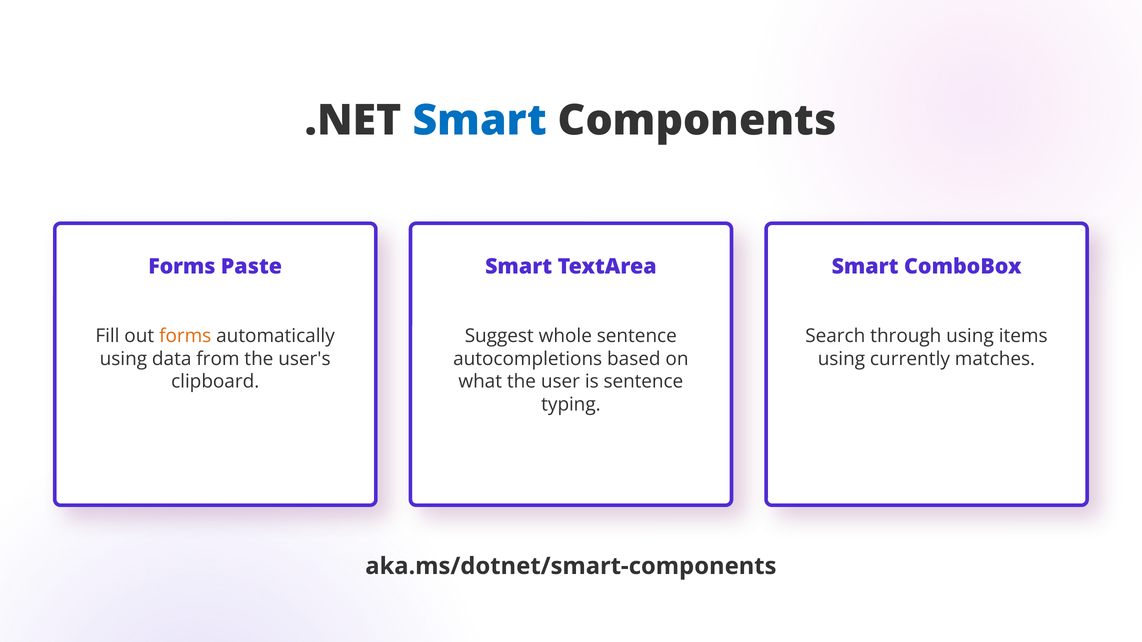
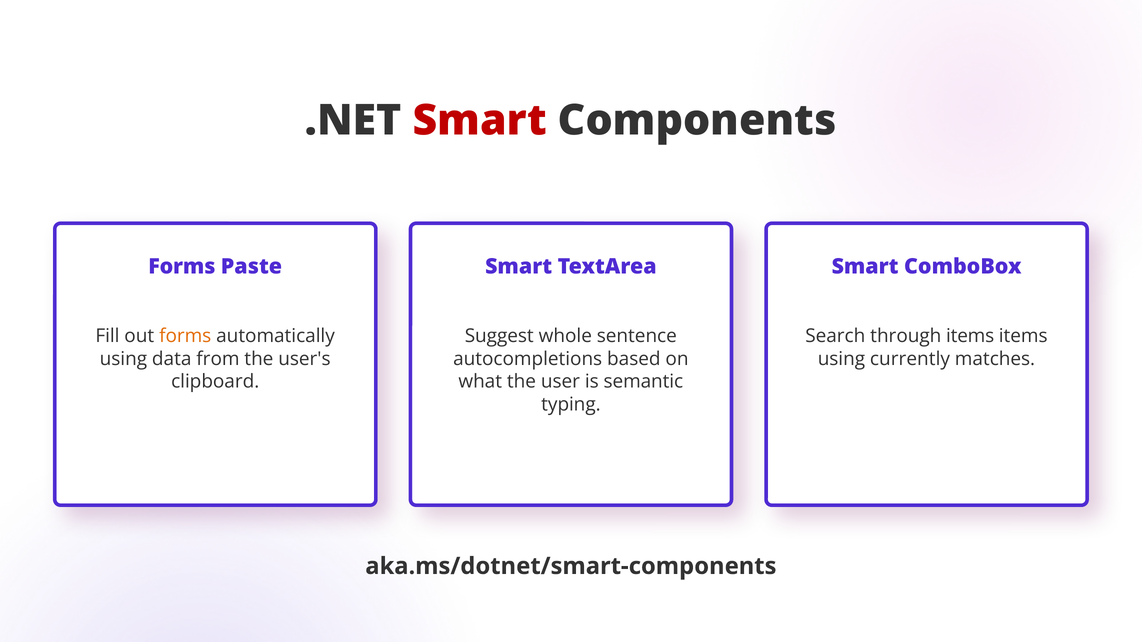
Smart at (480, 121) colour: blue -> red
through using: using -> items
is sentence: sentence -> semantic
